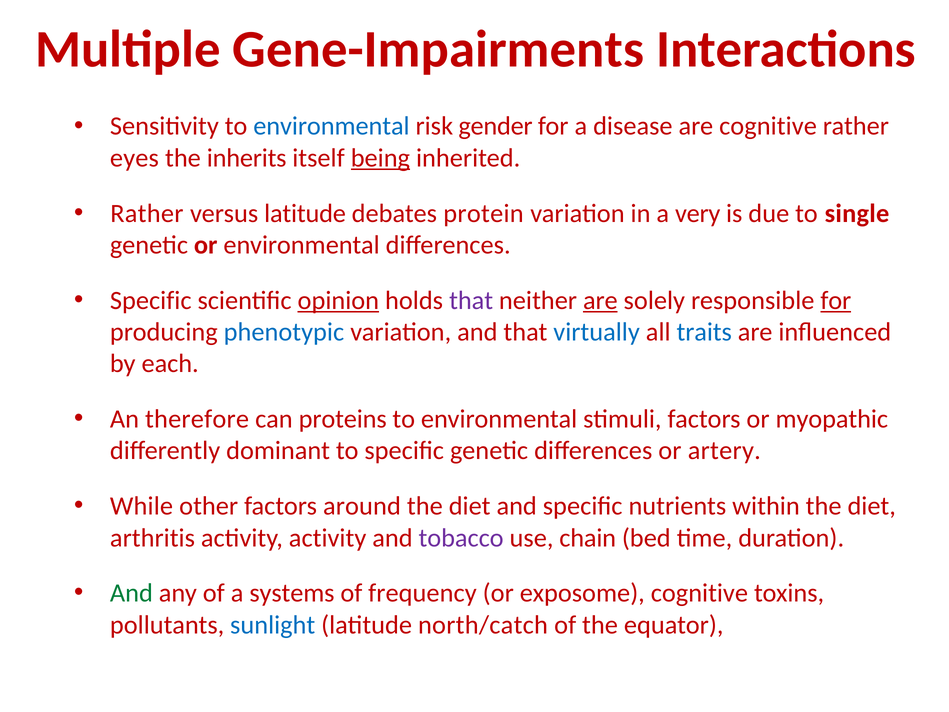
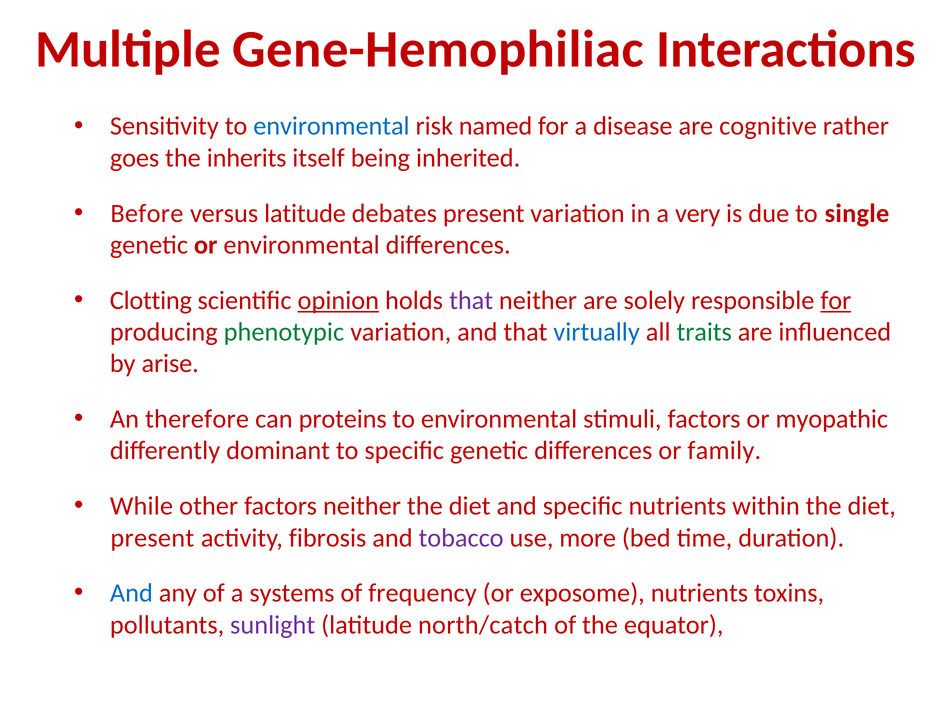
Gene-Impairments: Gene-Impairments -> Gene-Hemophiliac
gender: gender -> named
eyes: eyes -> goes
being underline: present -> none
Rather at (147, 213): Rather -> Before
debates protein: protein -> present
Specific at (151, 300): Specific -> Clotting
are at (600, 300) underline: present -> none
phenotypic colour: blue -> green
traits colour: blue -> green
each: each -> arise
artery: artery -> family
factors around: around -> neither
arthritis at (152, 538): arthritis -> present
activity activity: activity -> fibrosis
chain: chain -> more
And at (131, 593) colour: green -> blue
exposome cognitive: cognitive -> nutrients
sunlight colour: blue -> purple
